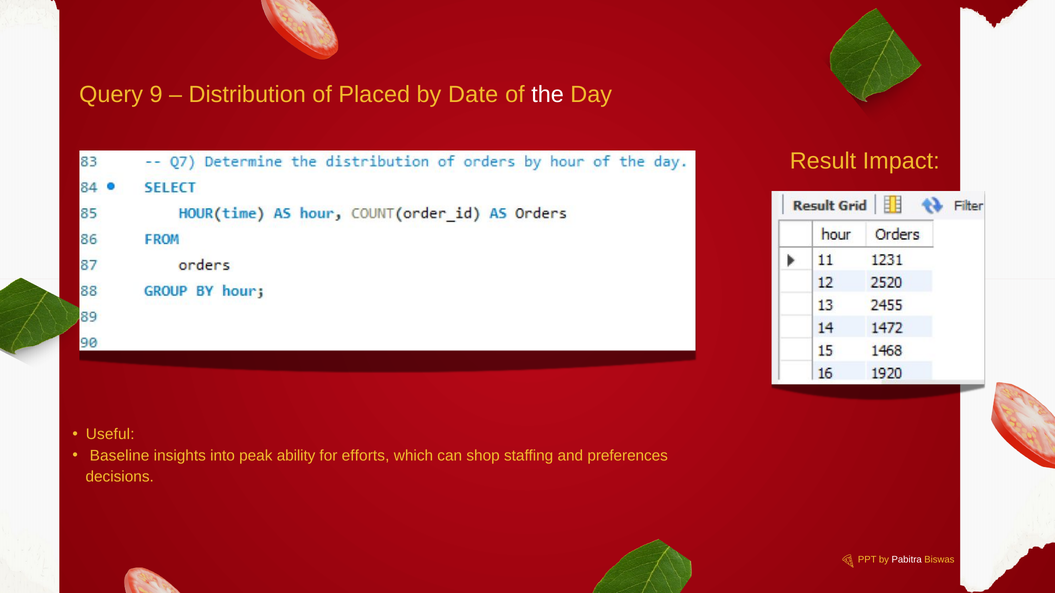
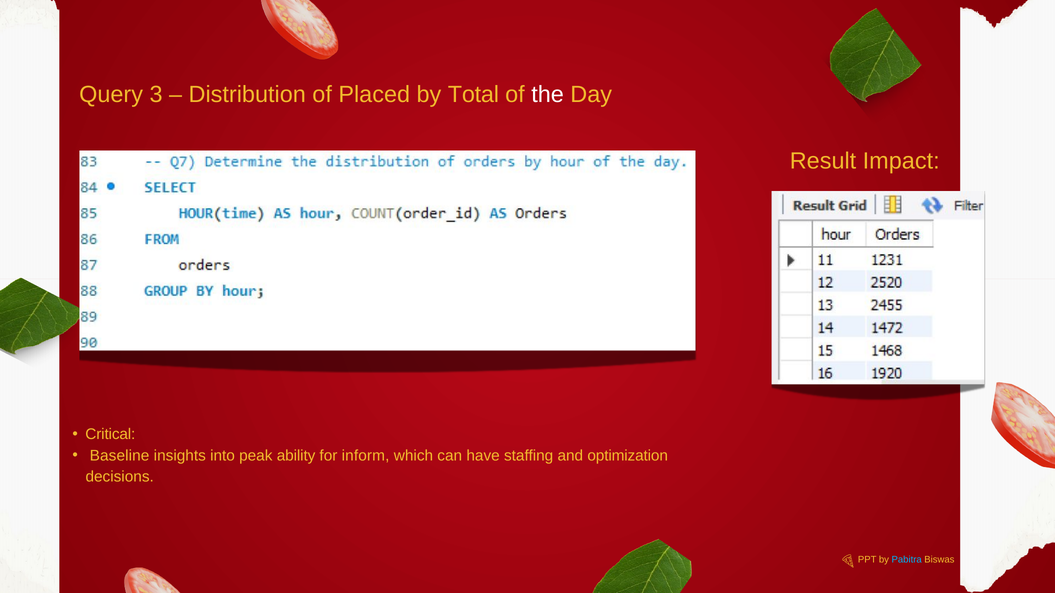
9: 9 -> 3
Date: Date -> Total
Useful: Useful -> Critical
efforts: efforts -> inform
shop: shop -> have
preferences: preferences -> optimization
Pabitra colour: white -> light blue
